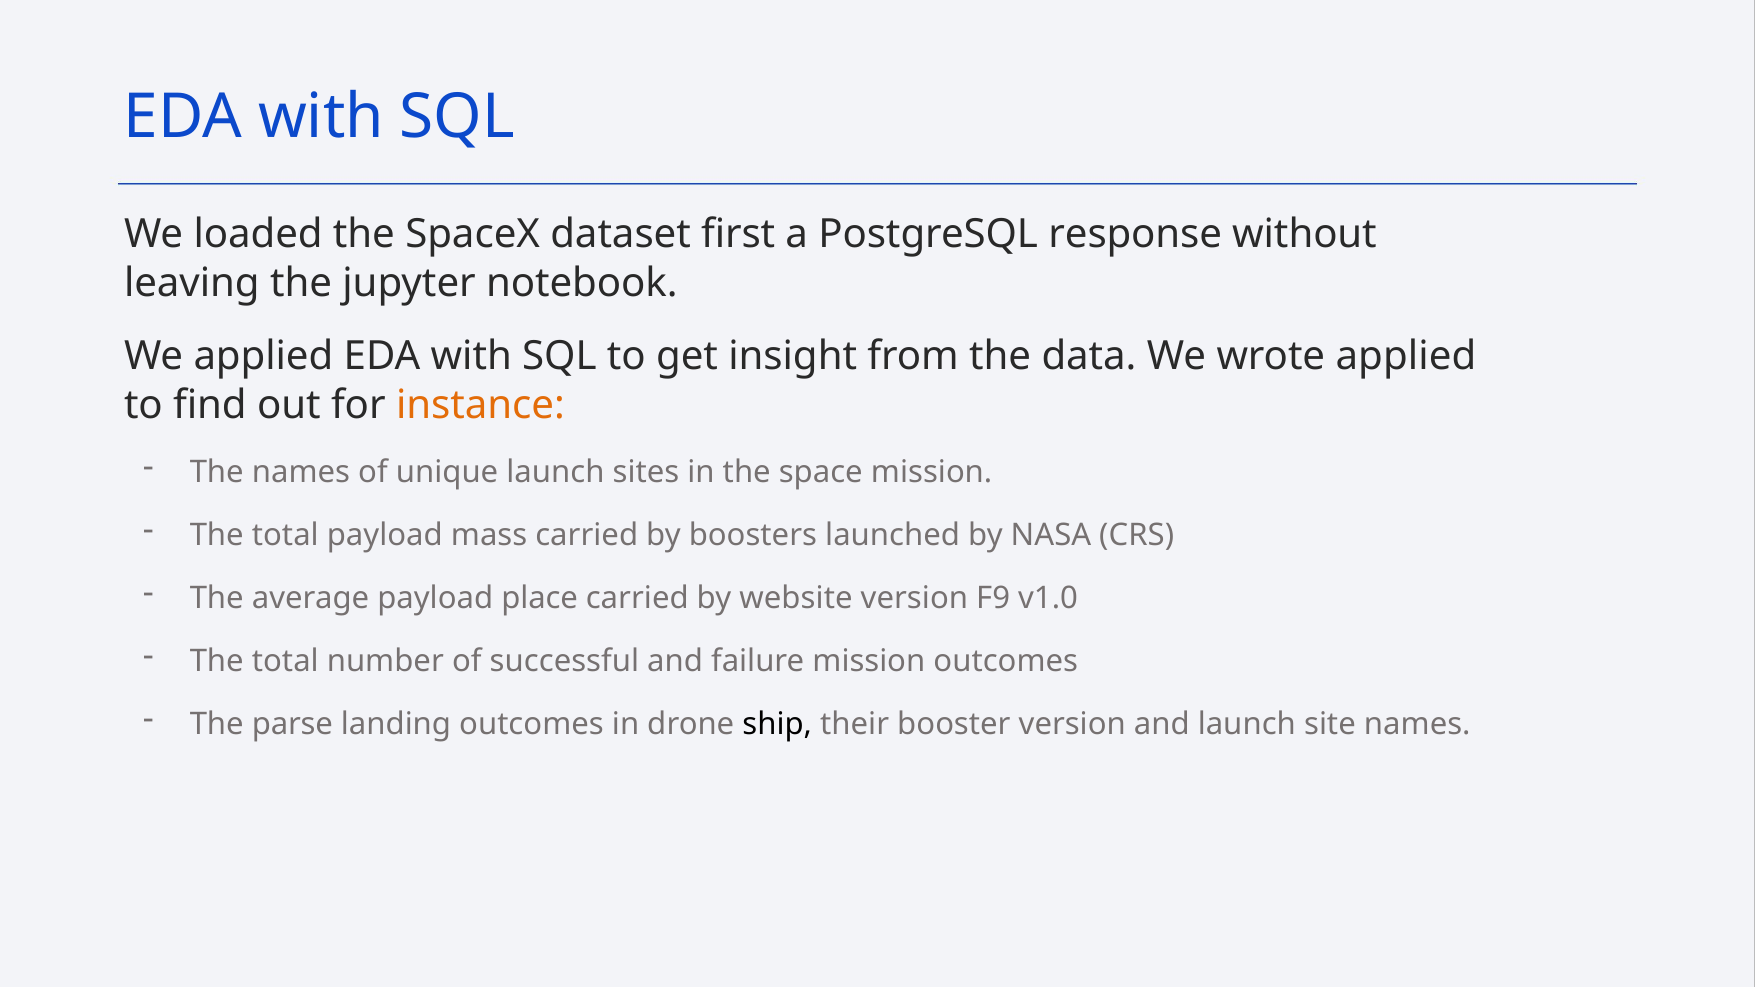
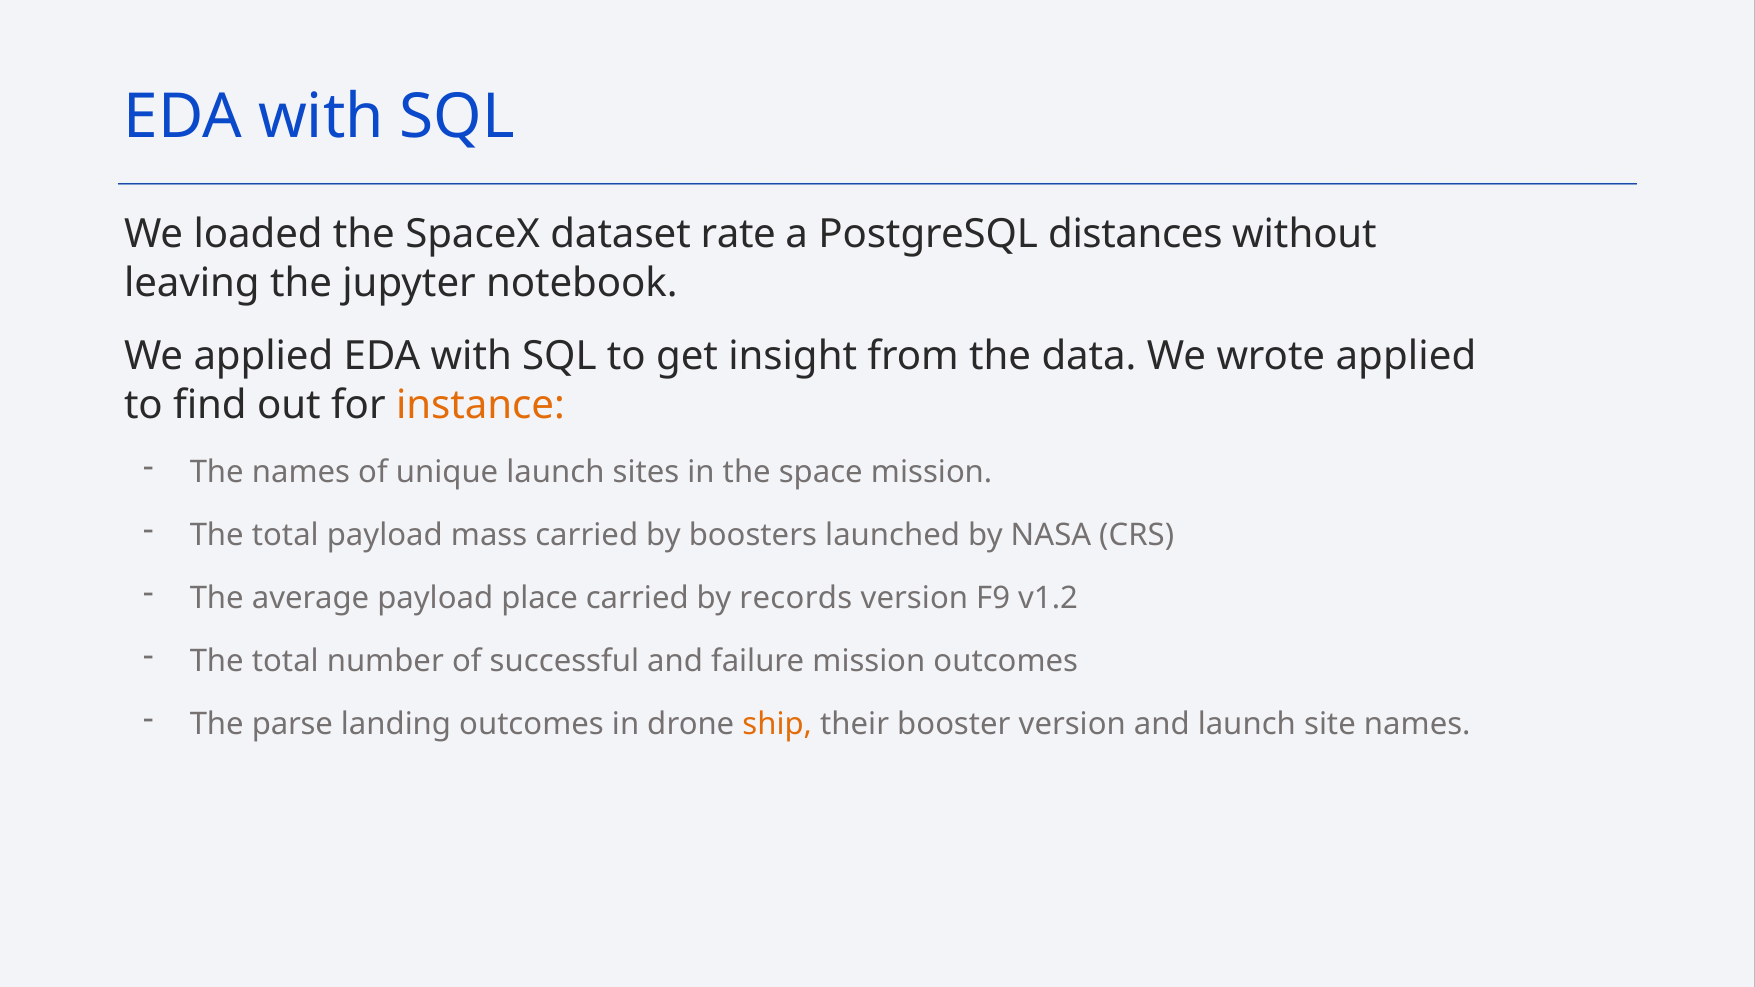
first: first -> rate
response: response -> distances
website: website -> records
v1.0: v1.0 -> v1.2
ship colour: black -> orange
